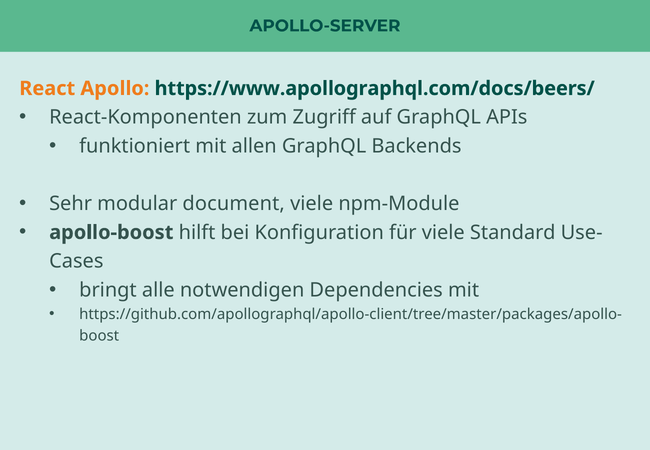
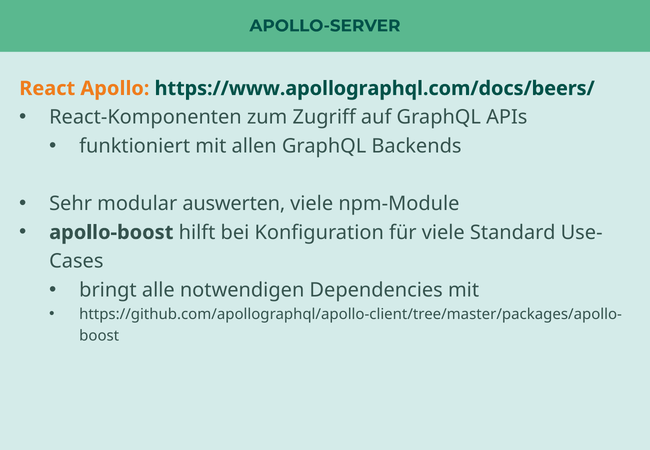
document: document -> auswerten
